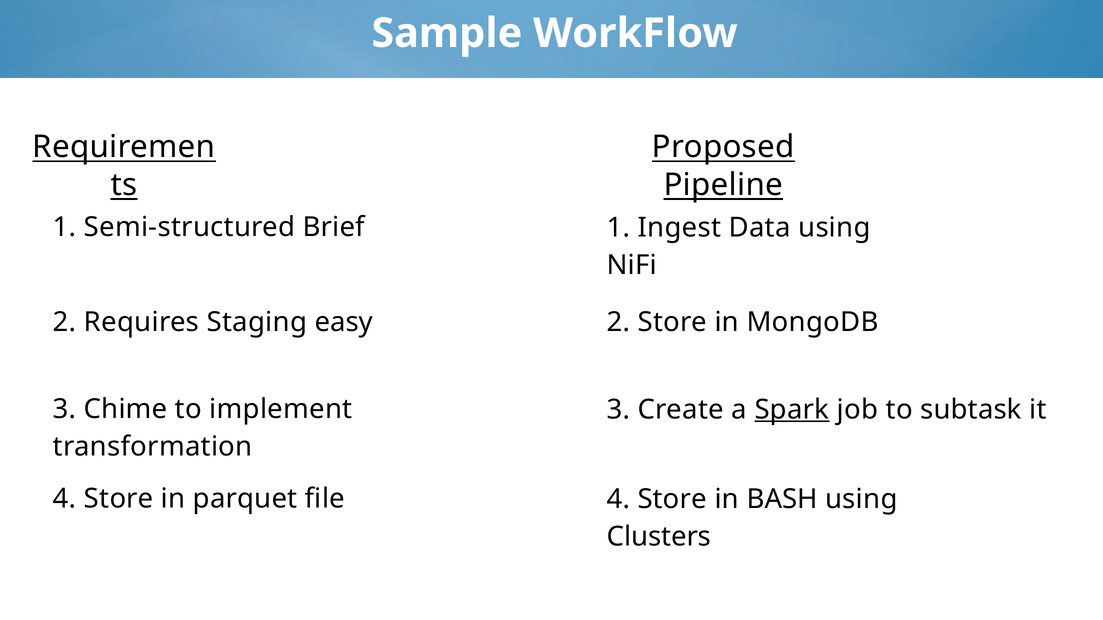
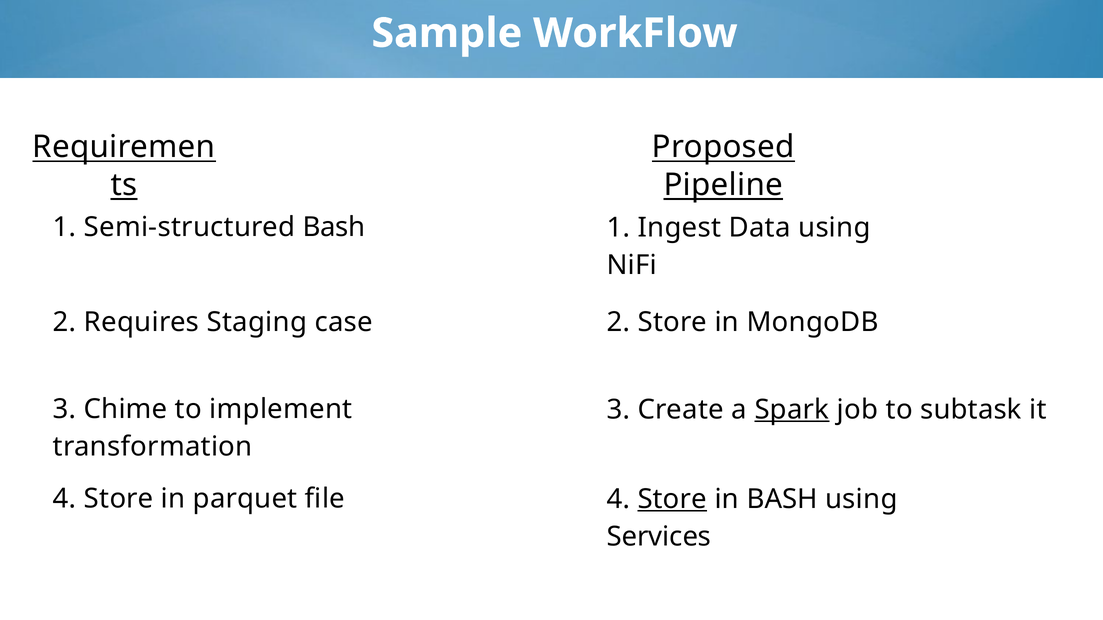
Semi-structured Brief: Brief -> Bash
easy: easy -> case
Store at (672, 499) underline: none -> present
Clusters: Clusters -> Services
